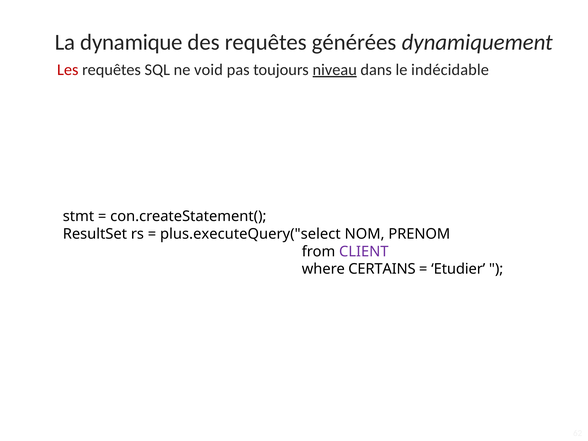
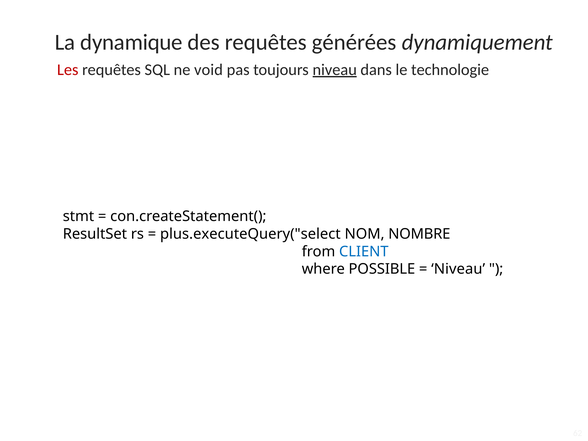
indécidable: indécidable -> technologie
PRENOM: PRENOM -> NOMBRE
CLIENT colour: purple -> blue
CERTAINS: CERTAINS -> POSSIBLE
Etudier at (458, 269): Etudier -> Niveau
